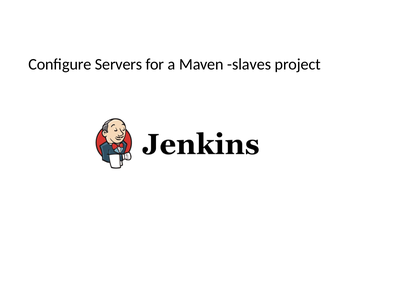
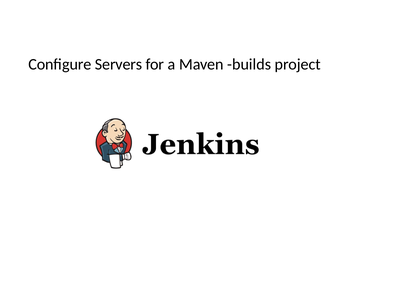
slaves: slaves -> builds
